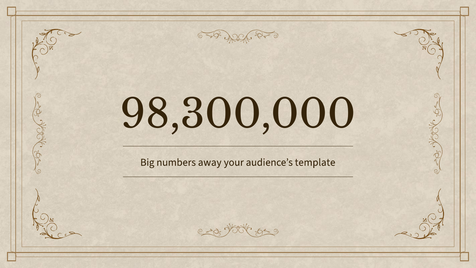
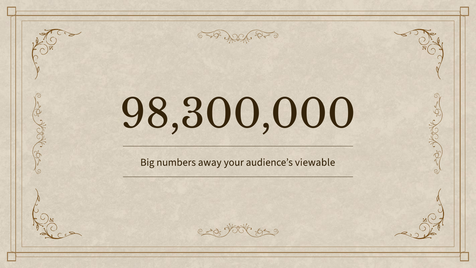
template: template -> viewable
